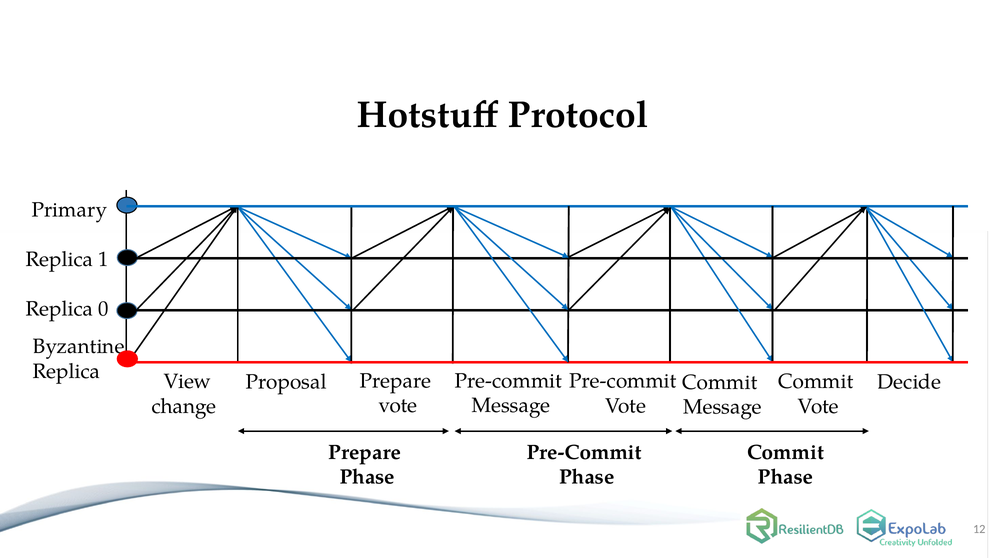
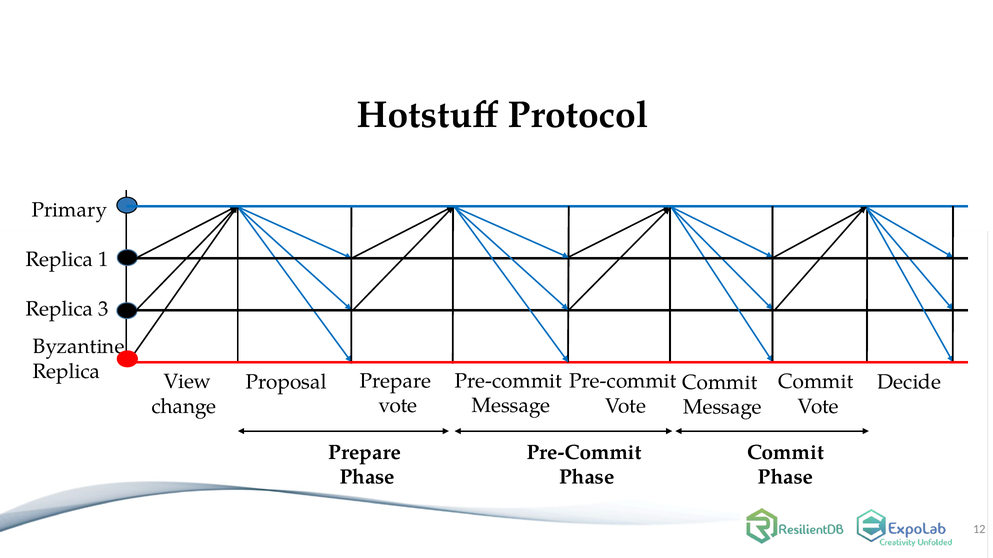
0: 0 -> 3
